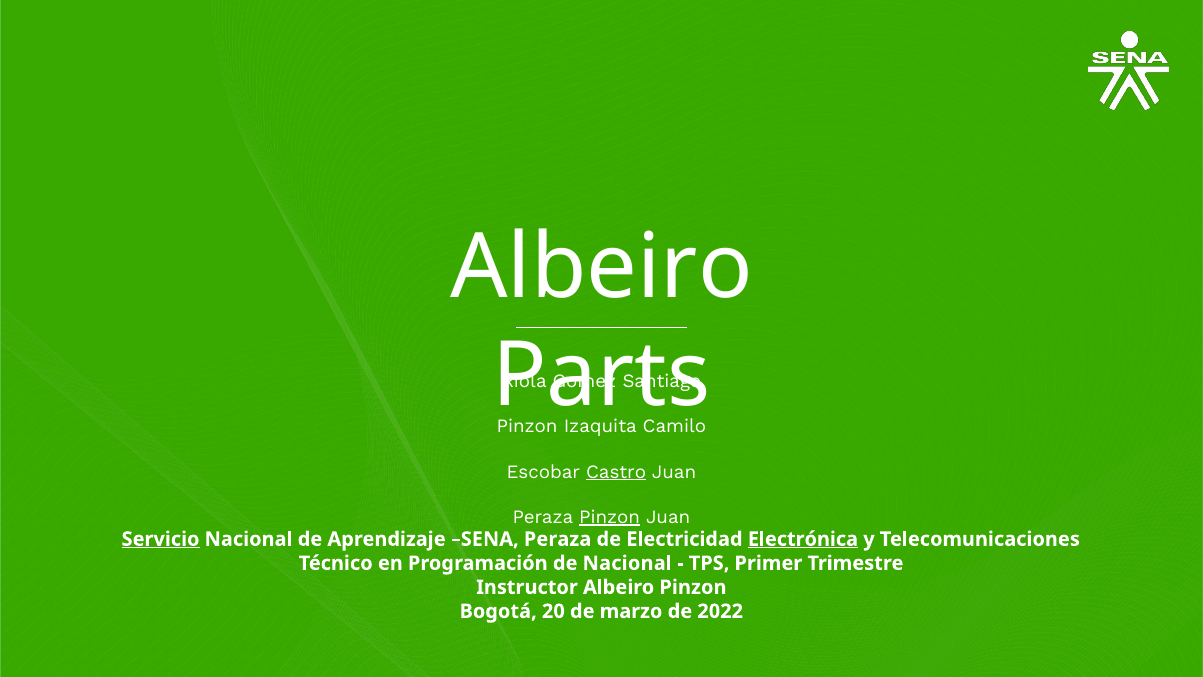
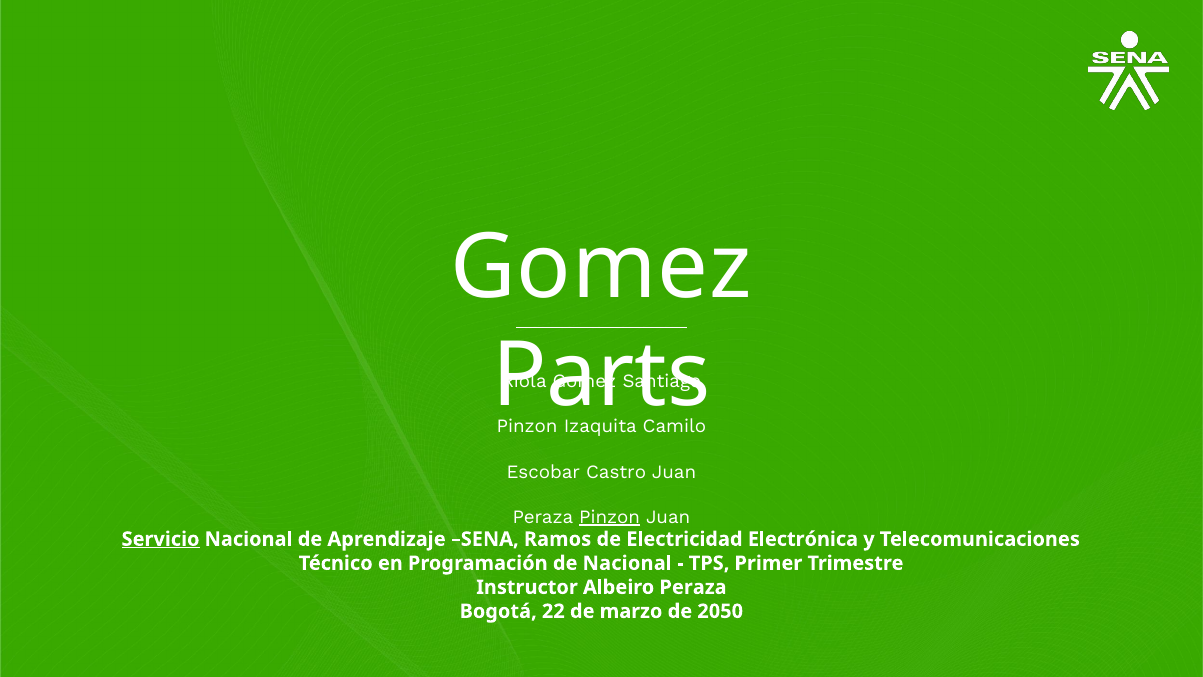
Albeiro at (601, 268): Albeiro -> Gomez
Castro underline: present -> none
SENA Peraza: Peraza -> Ramos
Electrónica underline: present -> none
Albeiro Pinzon: Pinzon -> Peraza
20: 20 -> 22
2022: 2022 -> 2050
